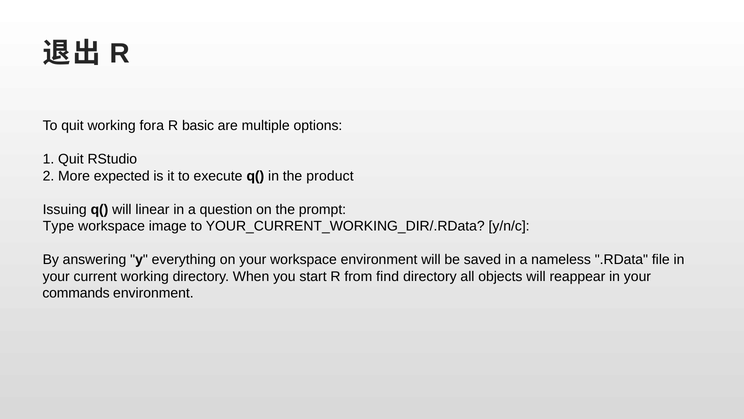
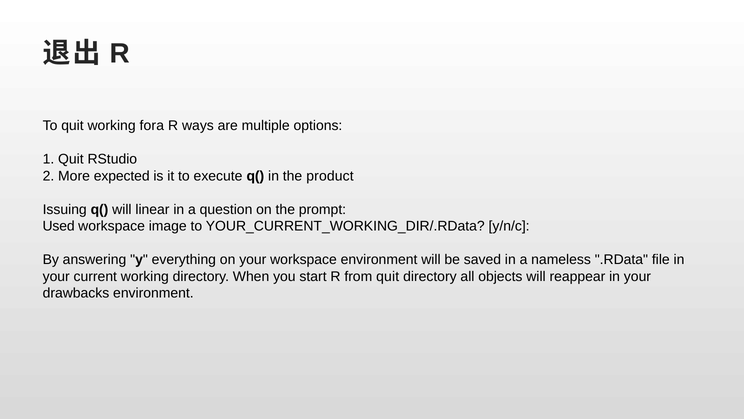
basic: basic -> ways
Type: Type -> Used
from find: find -> quit
commands: commands -> drawbacks
